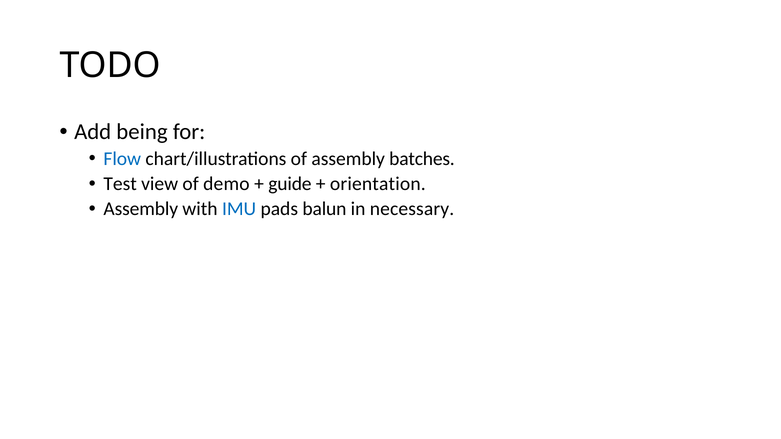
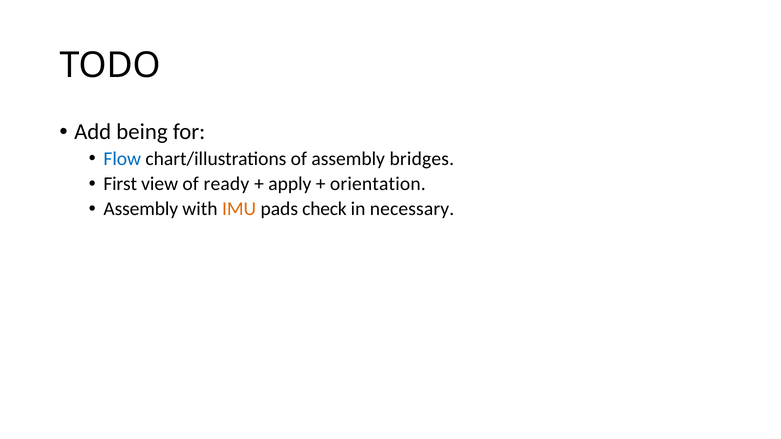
batches: batches -> bridges
Test: Test -> First
demo: demo -> ready
guide: guide -> apply
IMU colour: blue -> orange
balun: balun -> check
